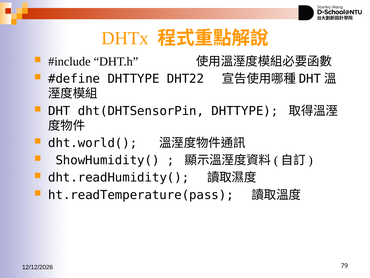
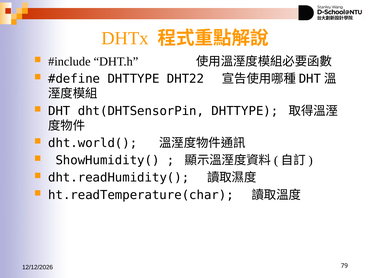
ht.readTemperature(pass: ht.readTemperature(pass -> ht.readTemperature(char
